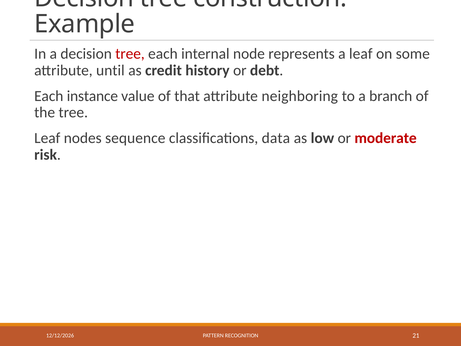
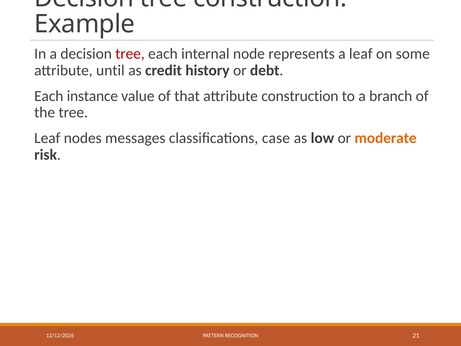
attribute neighboring: neighboring -> construction
sequence: sequence -> messages
data: data -> case
moderate colour: red -> orange
